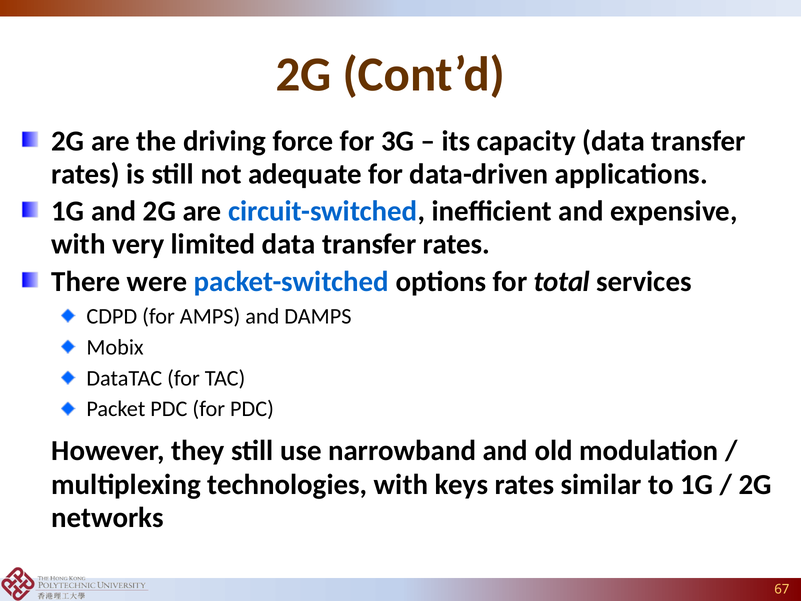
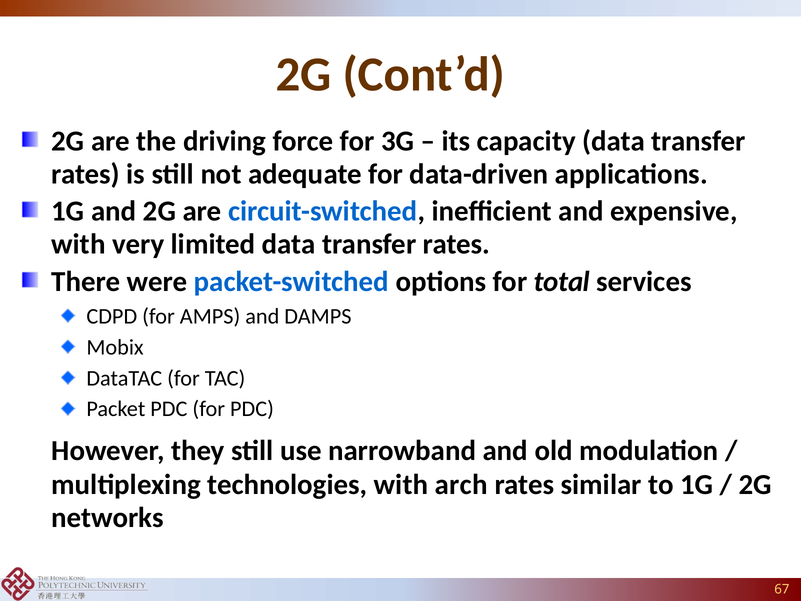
keys: keys -> arch
